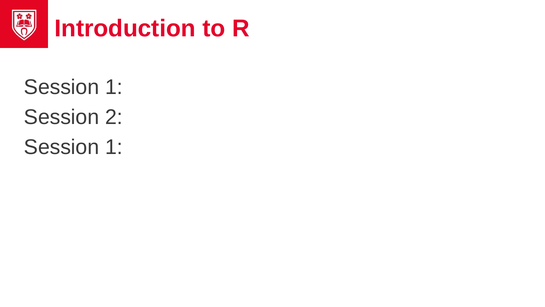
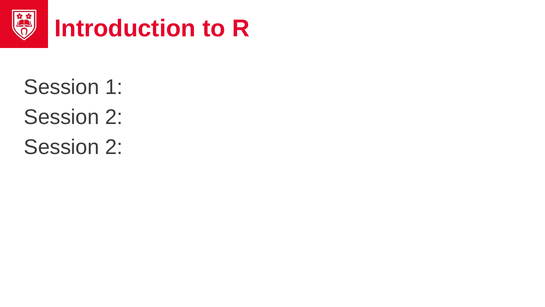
1 at (114, 147): 1 -> 2
